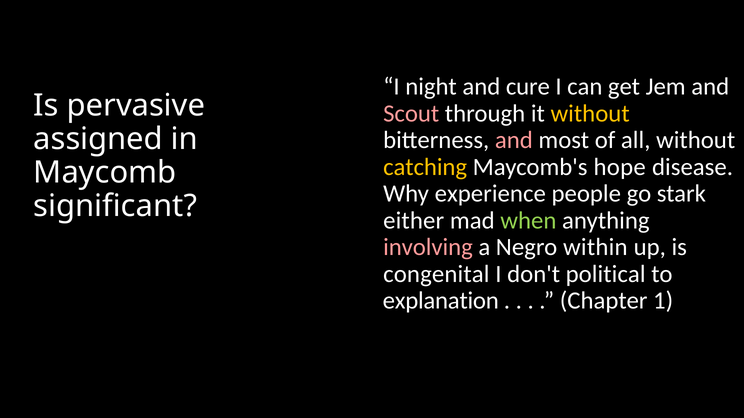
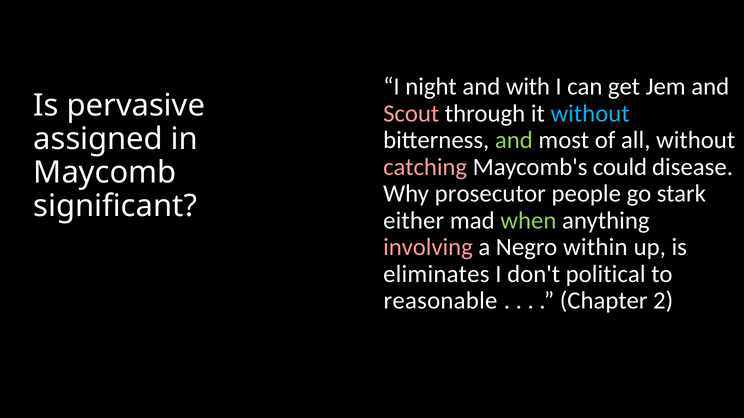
cure: cure -> with
without at (590, 114) colour: yellow -> light blue
and at (514, 140) colour: pink -> light green
catching colour: yellow -> pink
hope: hope -> could
experience: experience -> prosecutor
congenital: congenital -> eliminates
explanation: explanation -> reasonable
1: 1 -> 2
